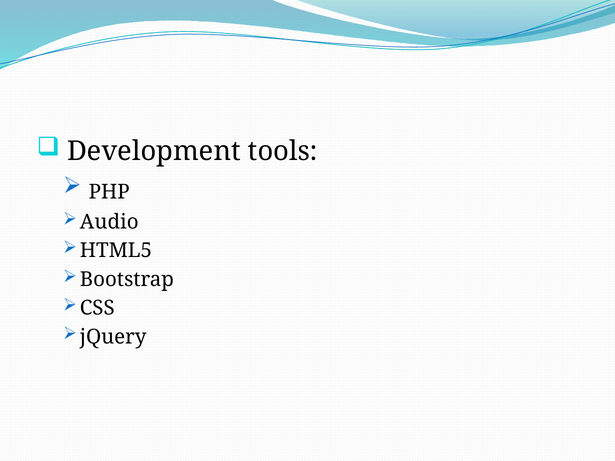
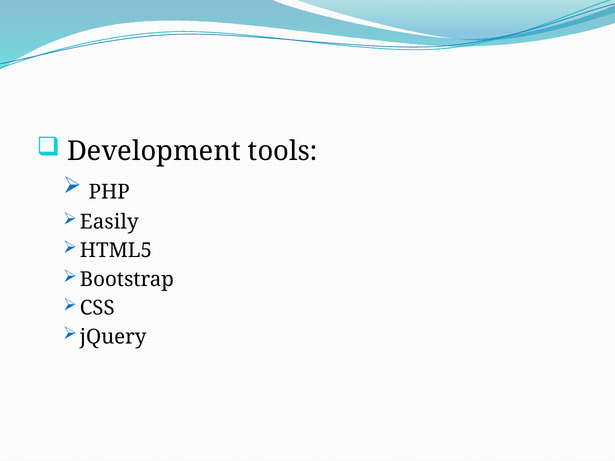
Audio: Audio -> Easily
